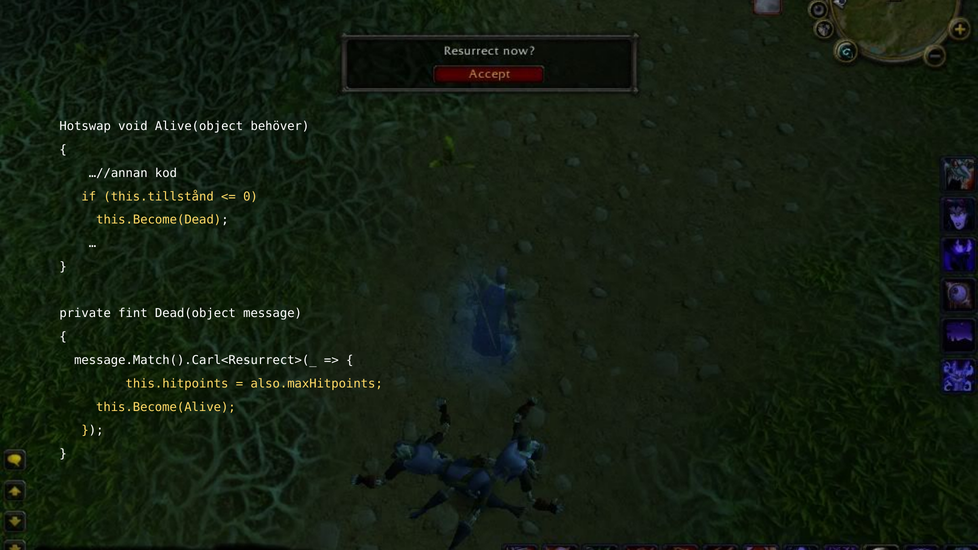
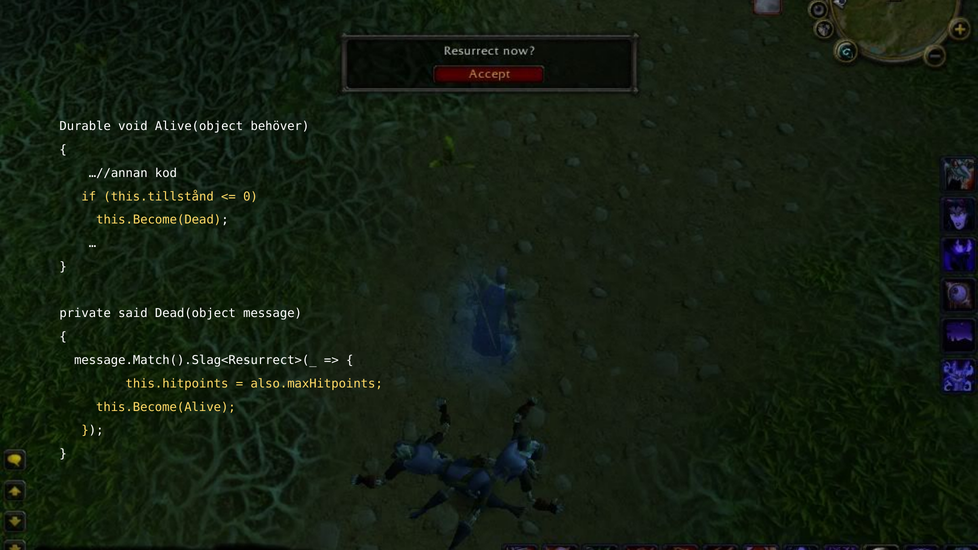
Hotswap: Hotswap -> Durable
fint: fint -> said
message.Match().Carl<Resurrect>(_: message.Match().Carl<Resurrect>(_ -> message.Match().Slag<Resurrect>(_
